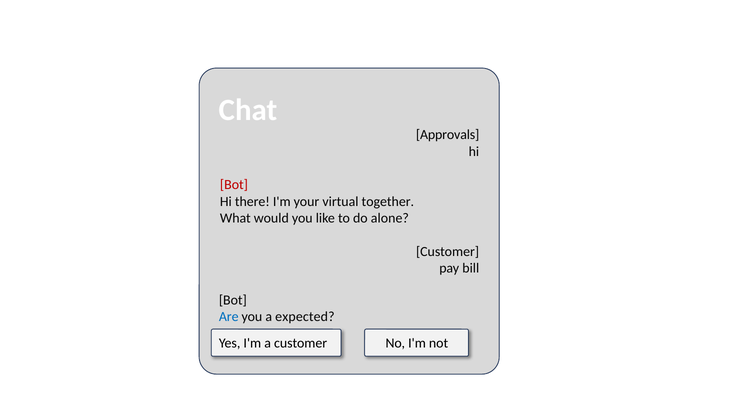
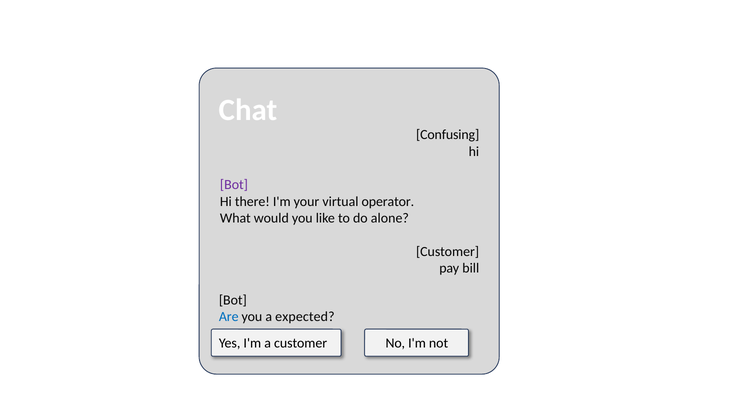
Approvals: Approvals -> Confusing
Bot at (234, 185) colour: red -> purple
together: together -> operator
